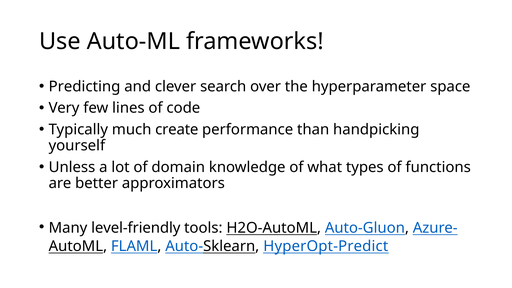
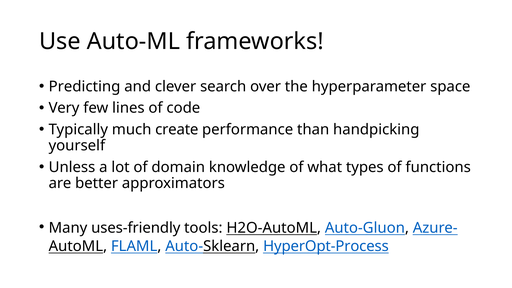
level-friendly: level-friendly -> uses-friendly
HyperOpt-Predict: HyperOpt-Predict -> HyperOpt-Process
